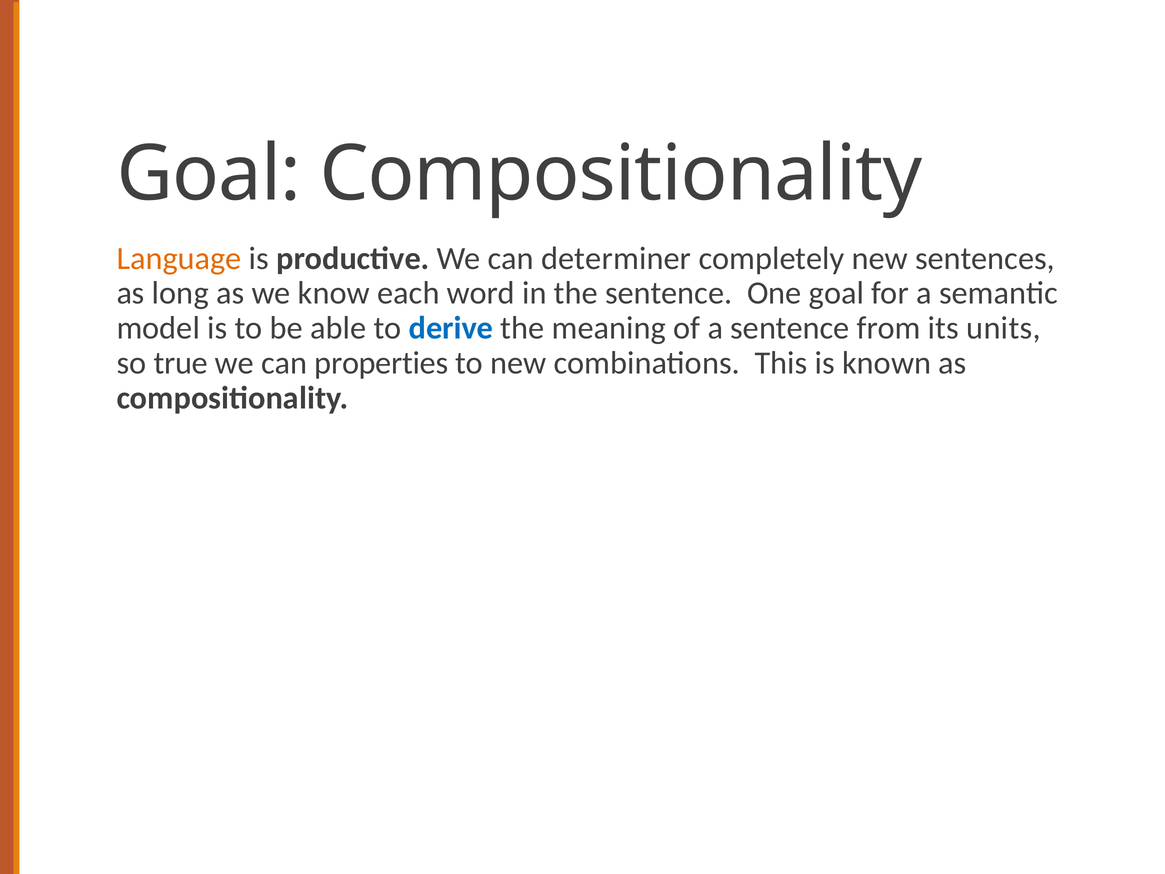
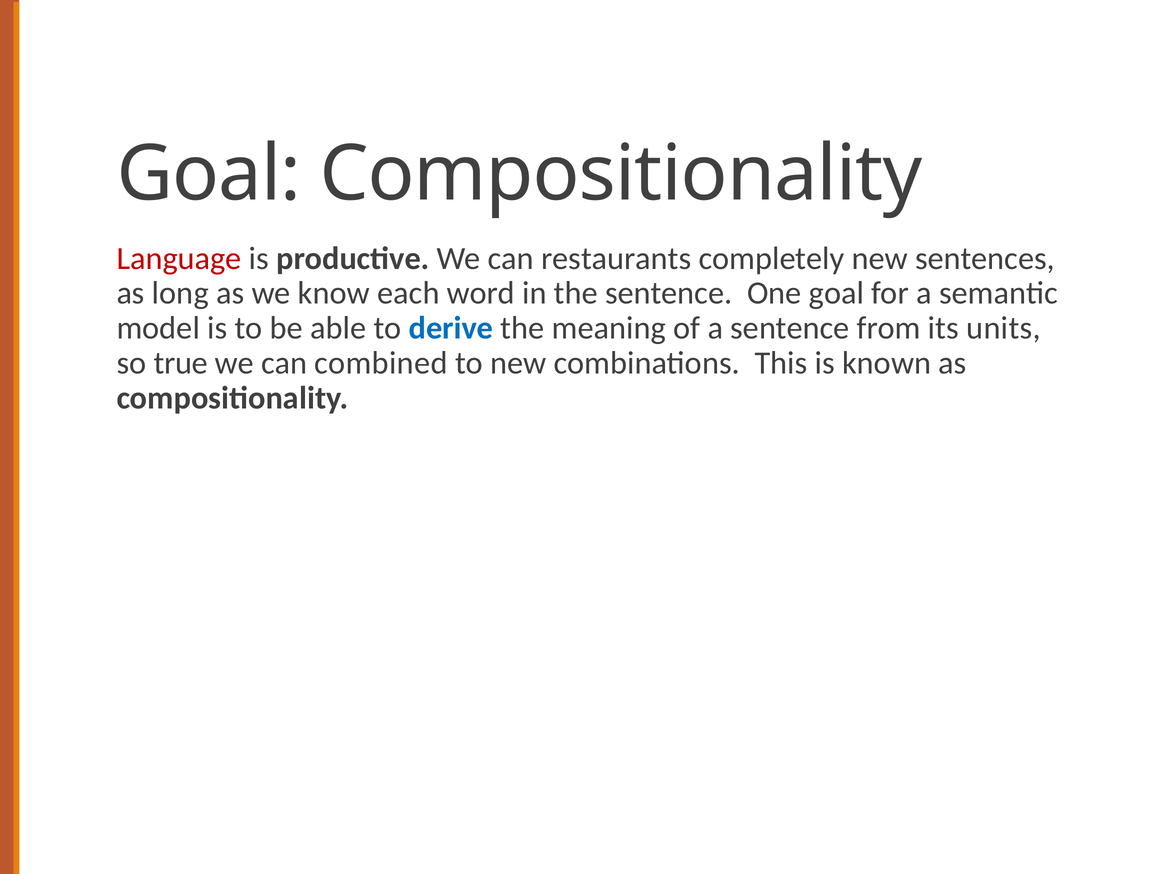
Language colour: orange -> red
determiner: determiner -> restaurants
properties: properties -> combined
